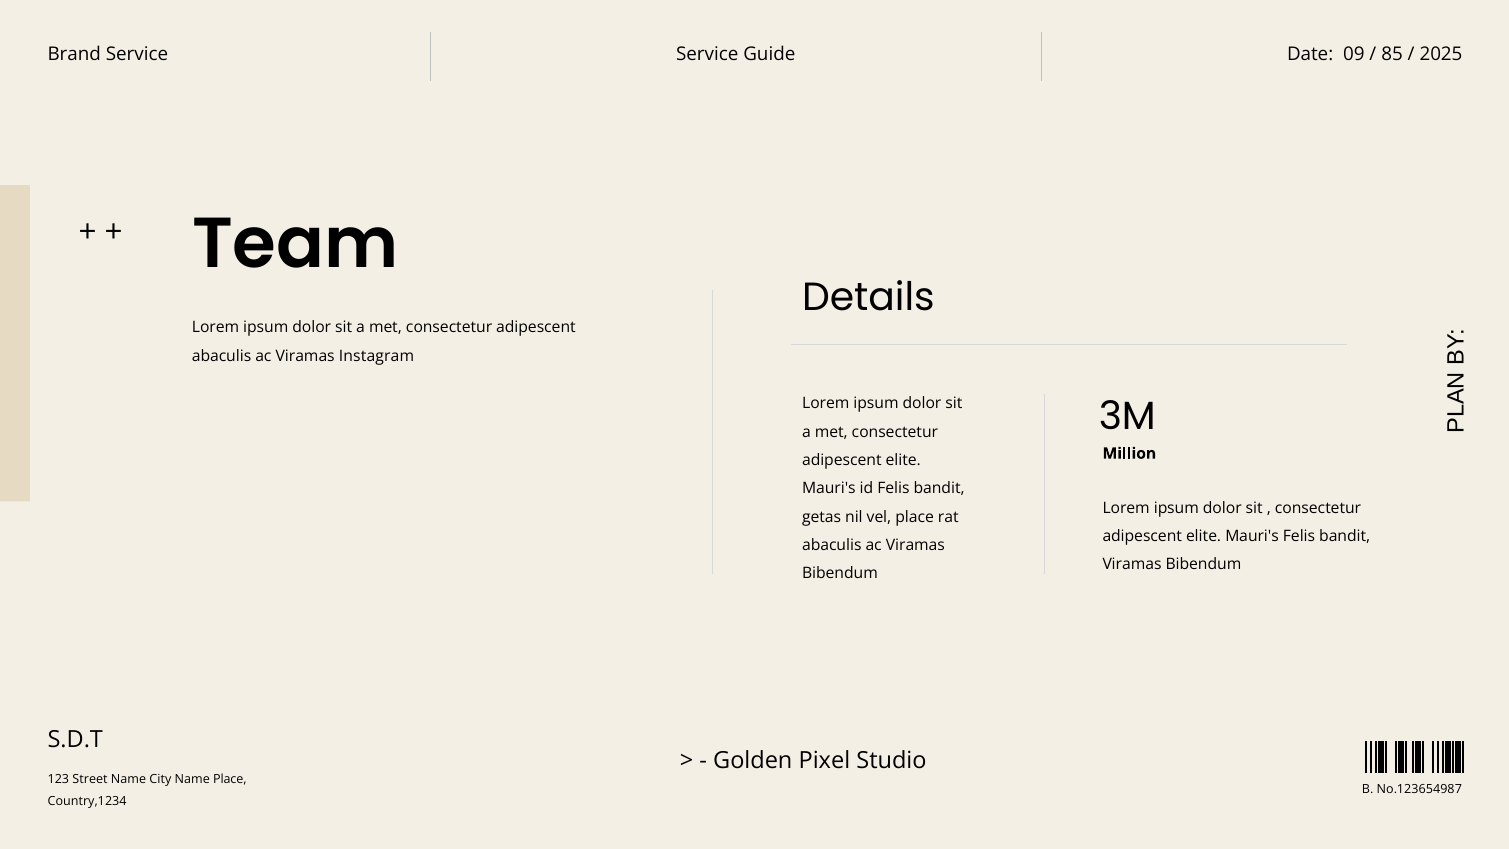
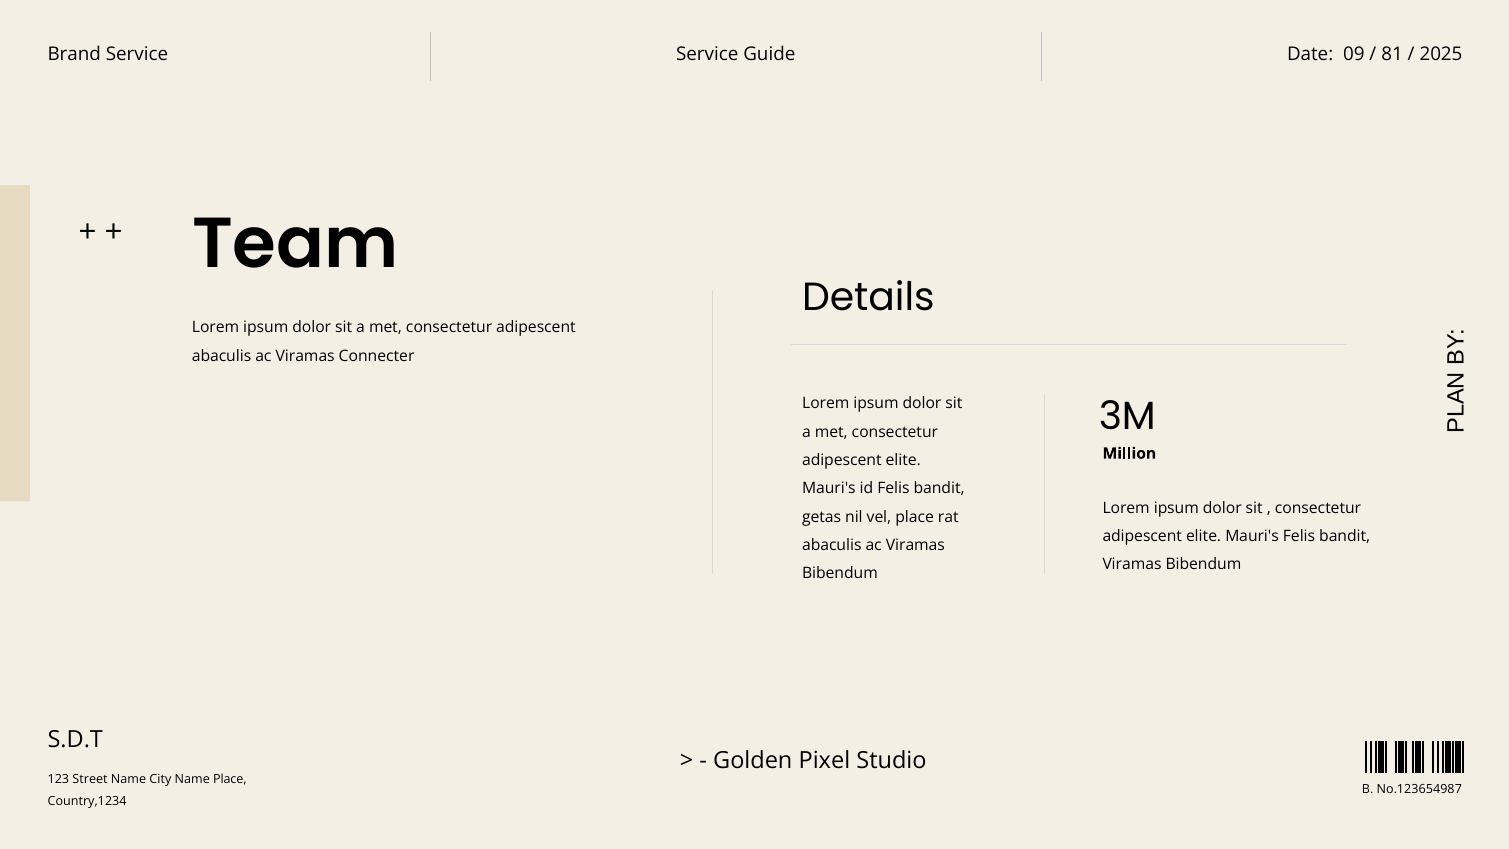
85: 85 -> 81
Instagram: Instagram -> Connecter
